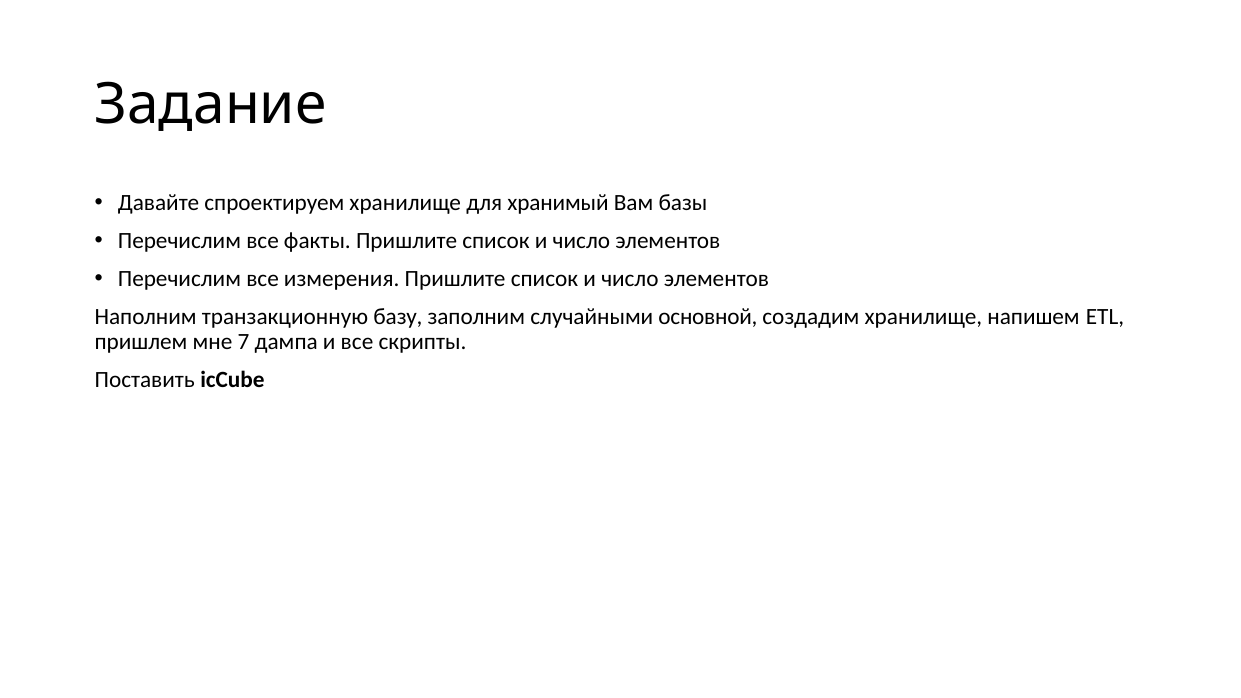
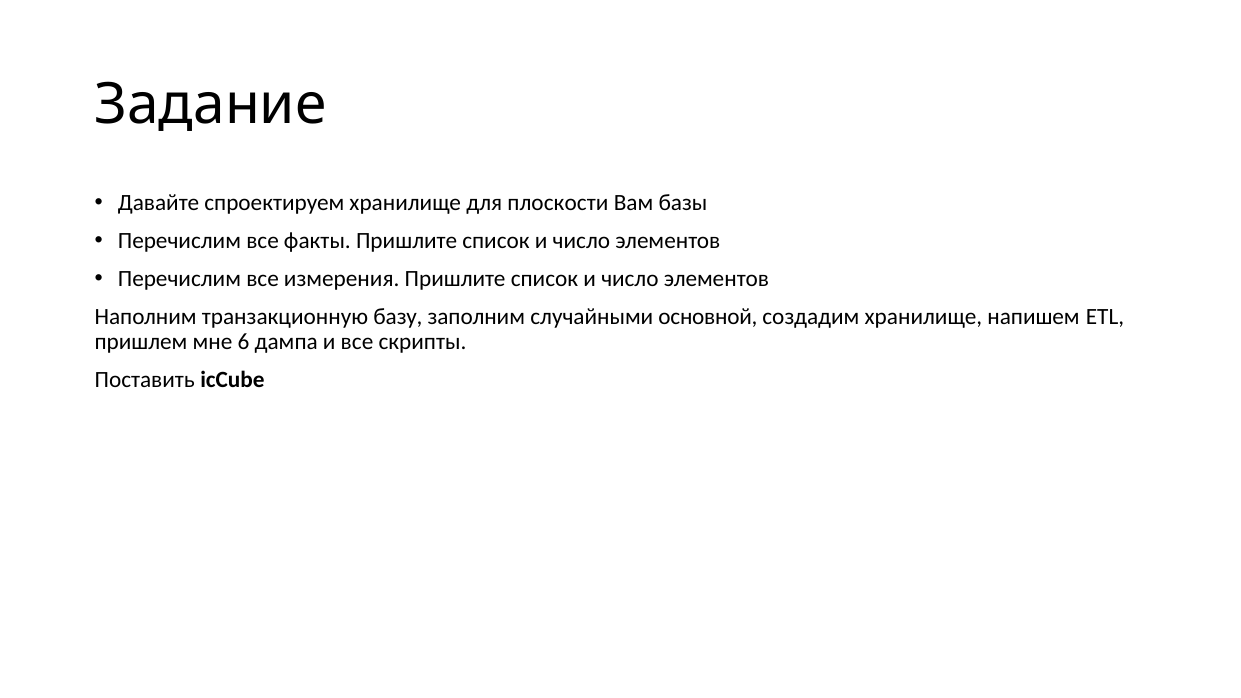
хранимый: хранимый -> плоскости
7: 7 -> 6
